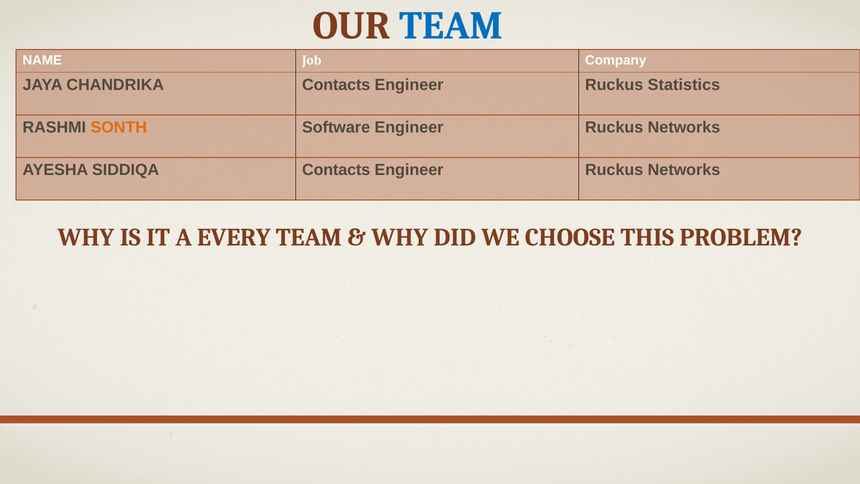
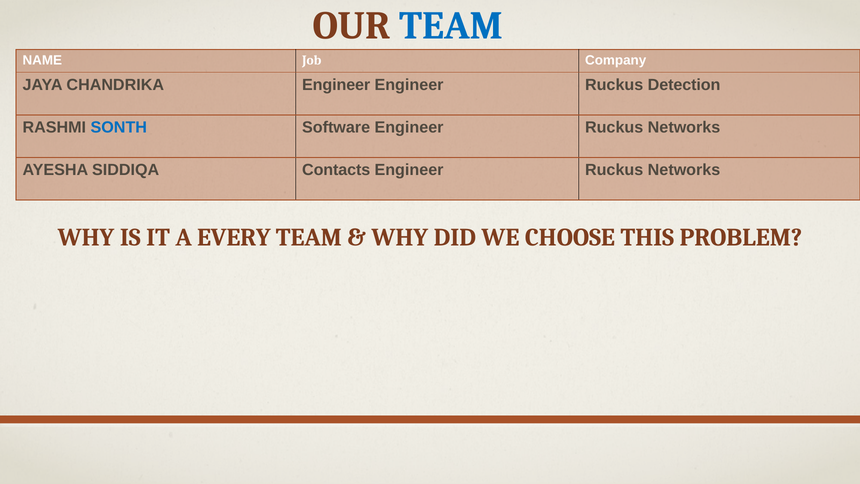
CHANDRIKA Contacts: Contacts -> Engineer
Statistics: Statistics -> Detection
SONTH colour: orange -> blue
